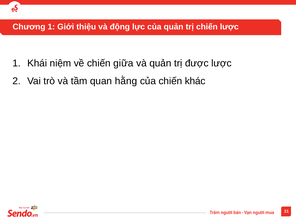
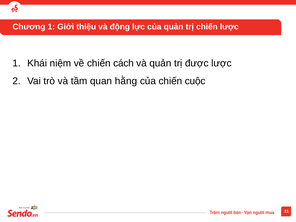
giữa: giữa -> cách
khác: khác -> cuộc
